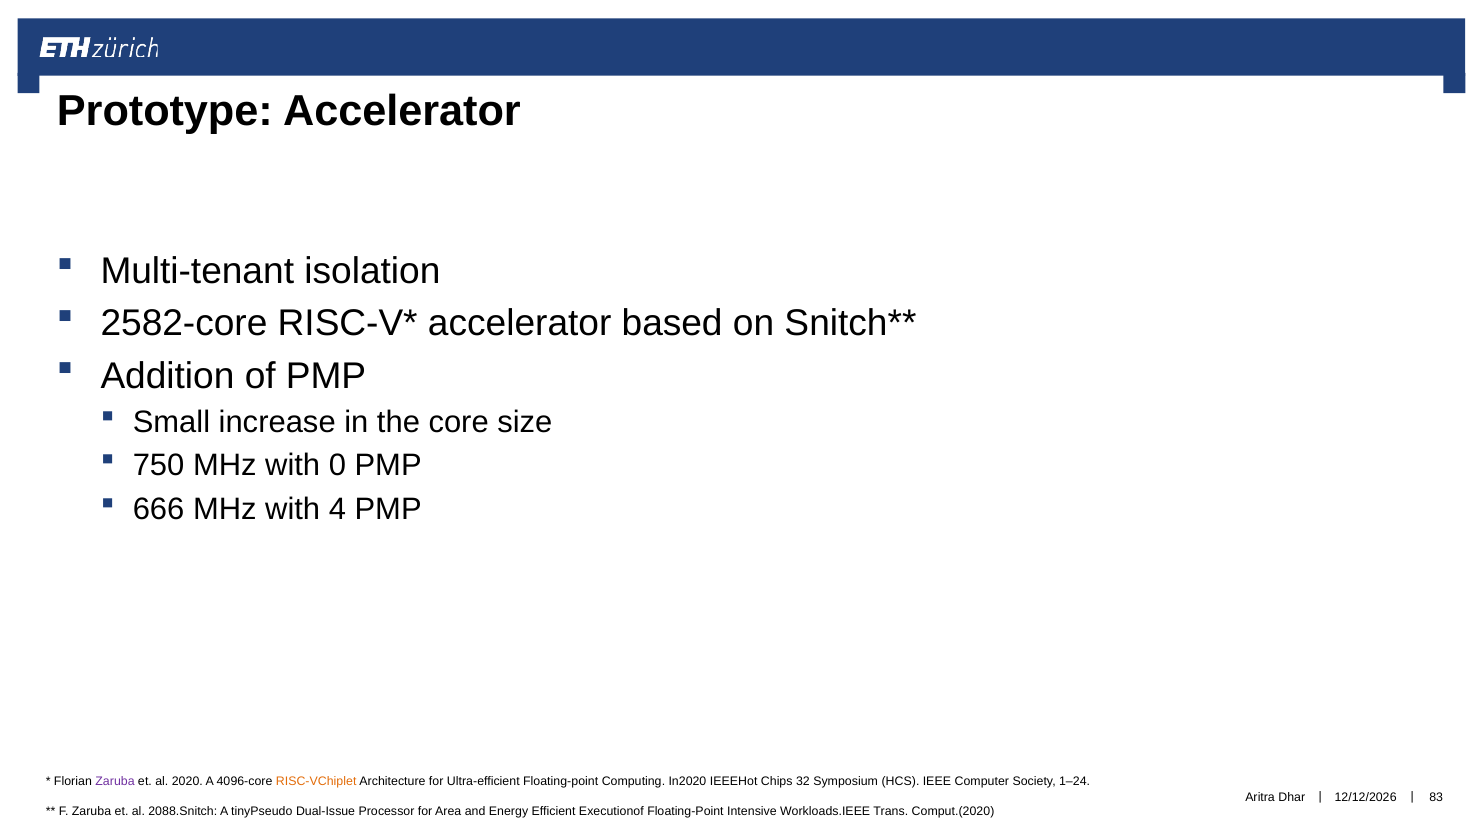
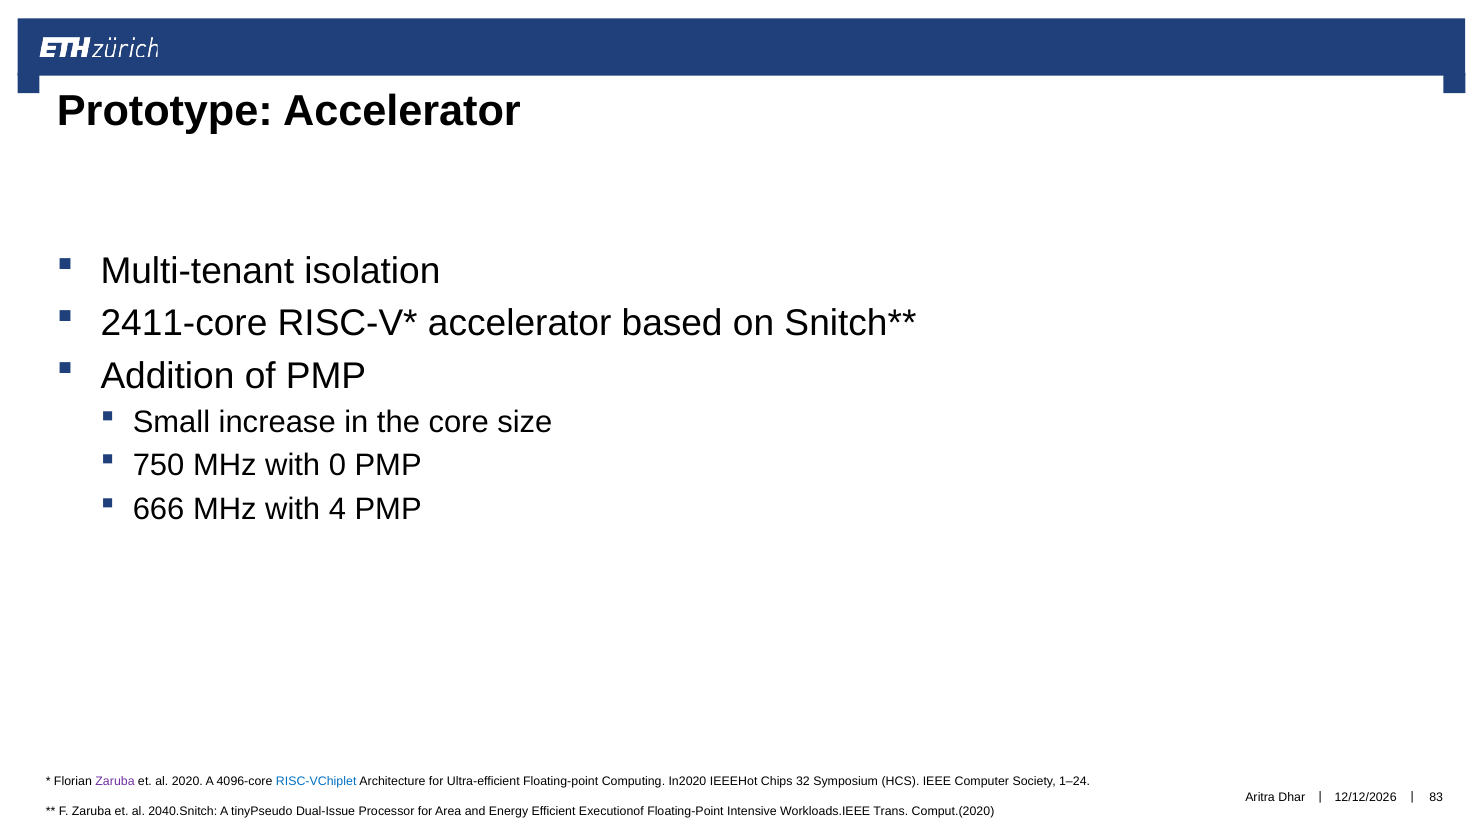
2582-core: 2582-core -> 2411-core
RISC-VChiplet colour: orange -> blue
2088.Snitch: 2088.Snitch -> 2040.Snitch
